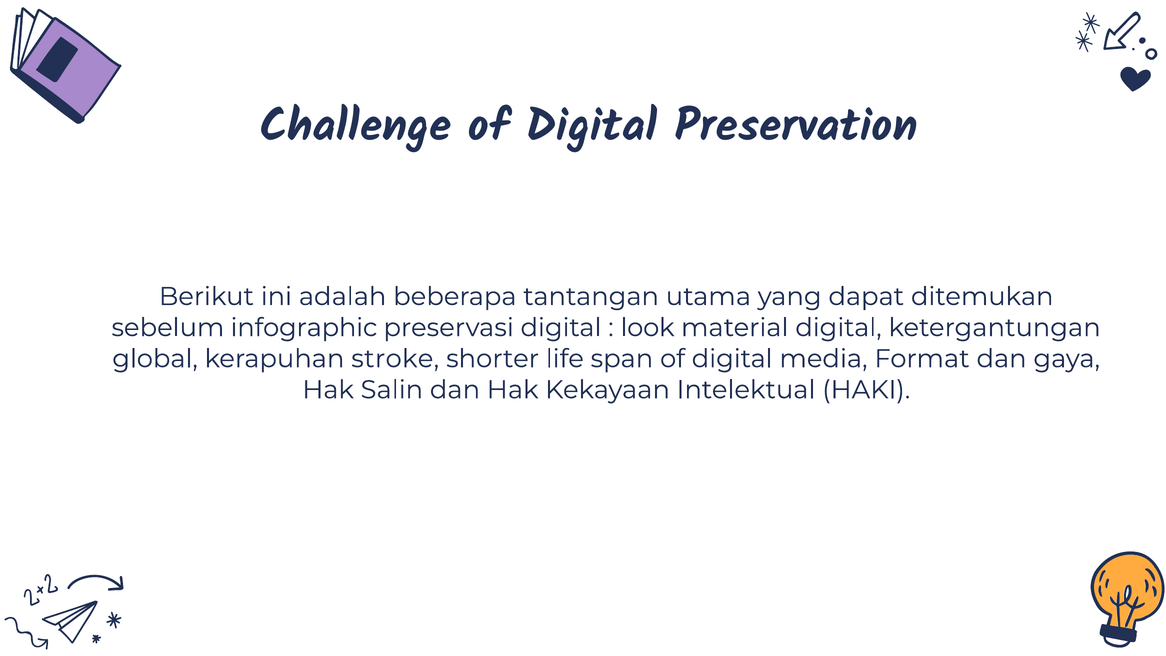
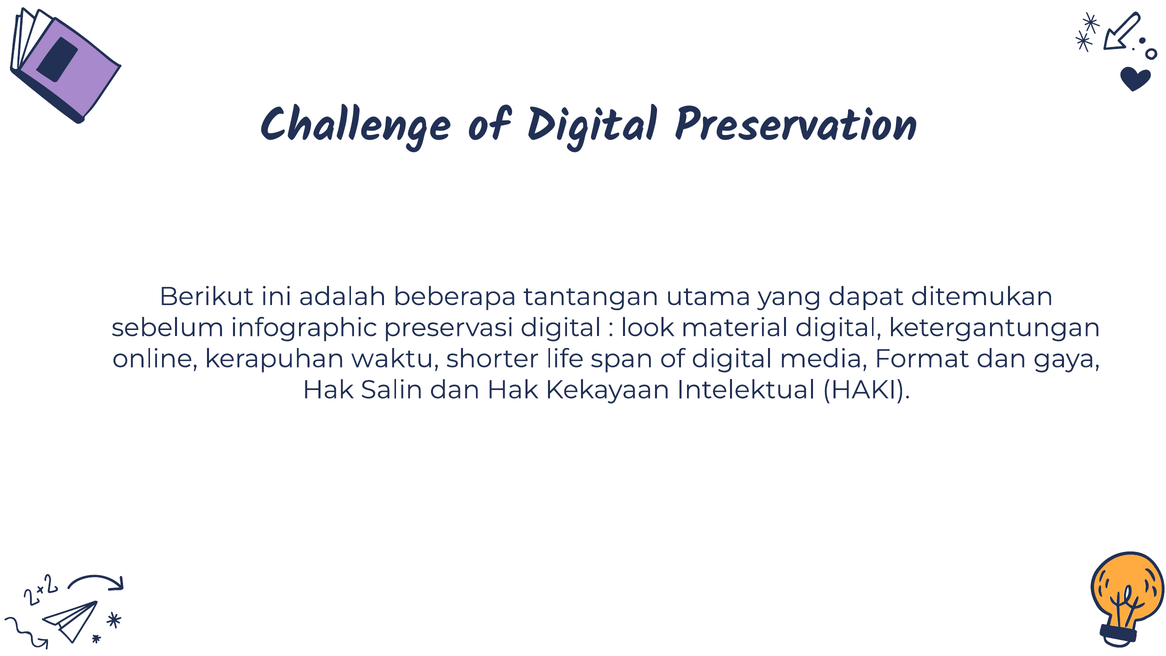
global: global -> online
stroke: stroke -> waktu
